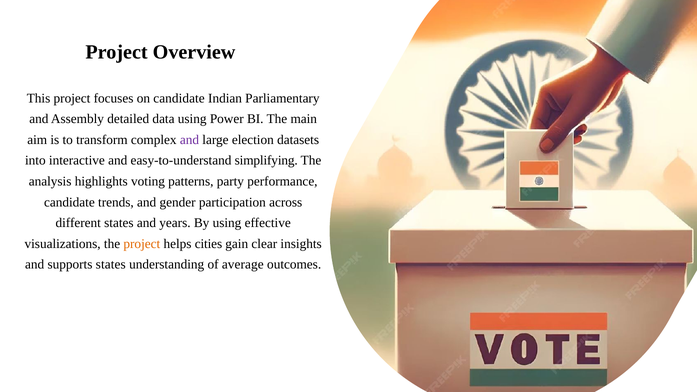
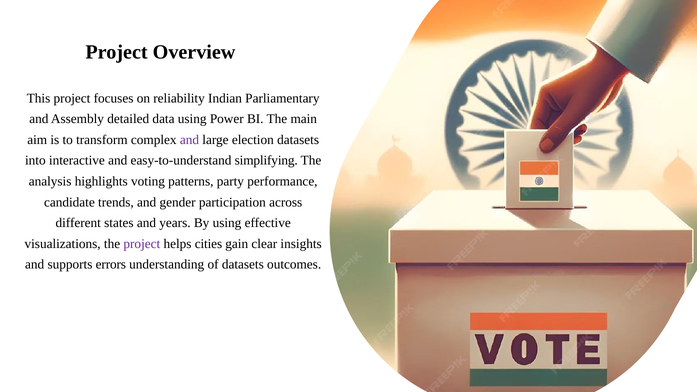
on candidate: candidate -> reliability
project at (142, 244) colour: orange -> purple
supports states: states -> errors
of average: average -> datasets
